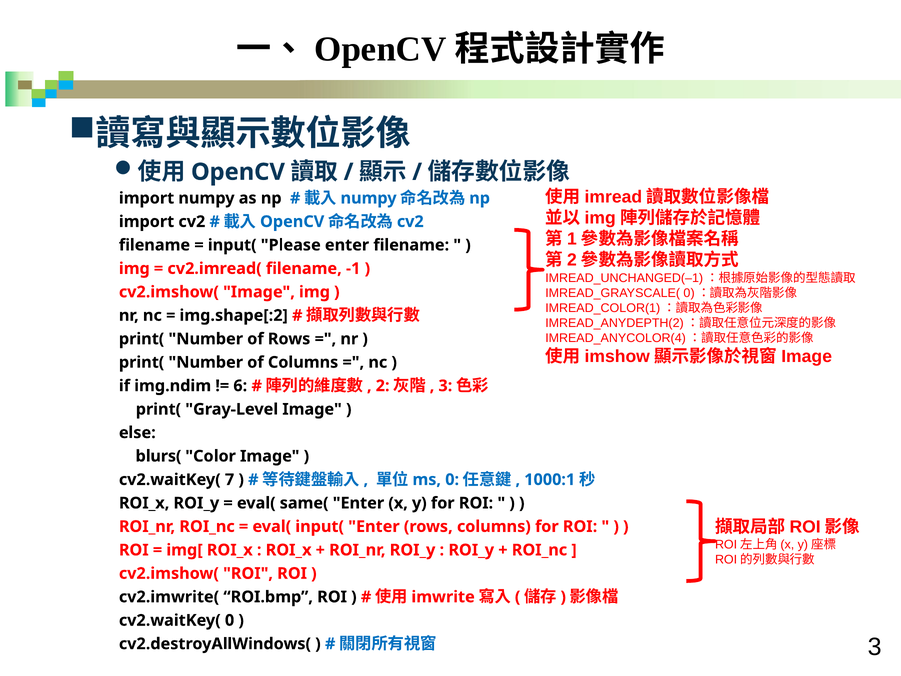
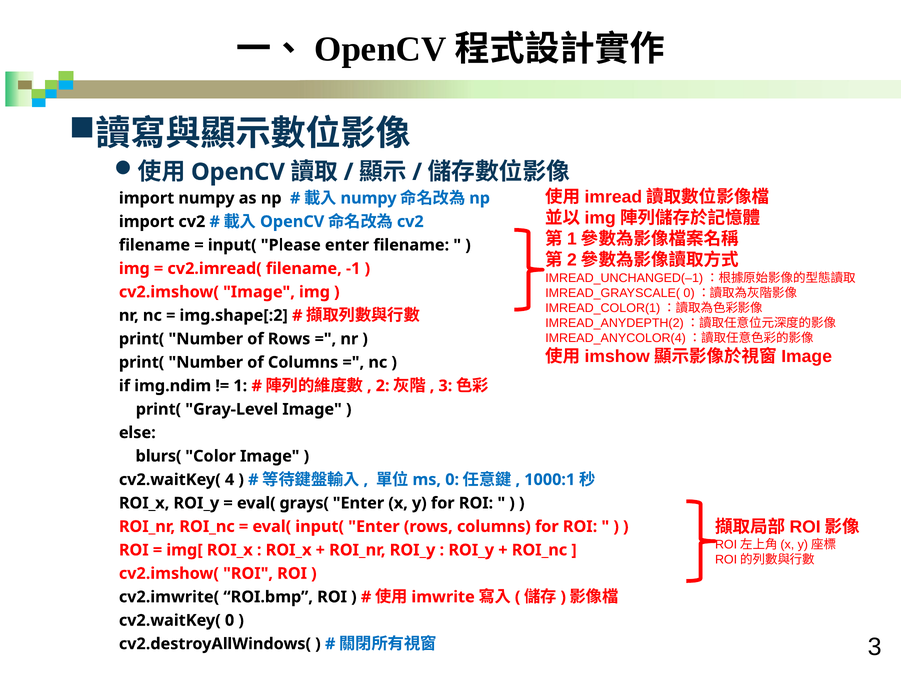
6: 6 -> 1
7: 7 -> 4
same(: same( -> grays(
